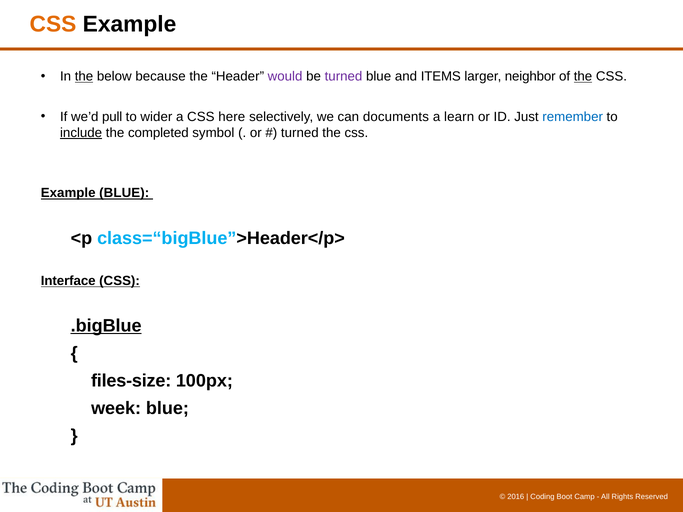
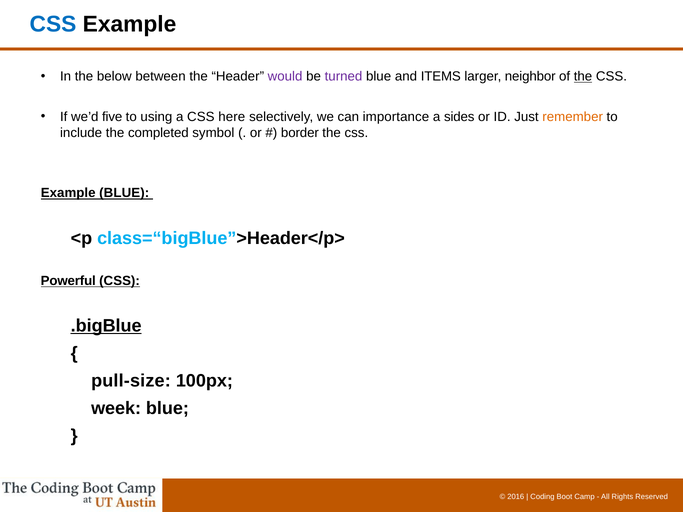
CSS at (53, 24) colour: orange -> blue
the at (84, 77) underline: present -> none
because: because -> between
pull: pull -> five
wider: wider -> using
documents: documents -> importance
learn: learn -> sides
remember colour: blue -> orange
include underline: present -> none
turned at (300, 133): turned -> border
Interface: Interface -> Powerful
files-size: files-size -> pull-size
